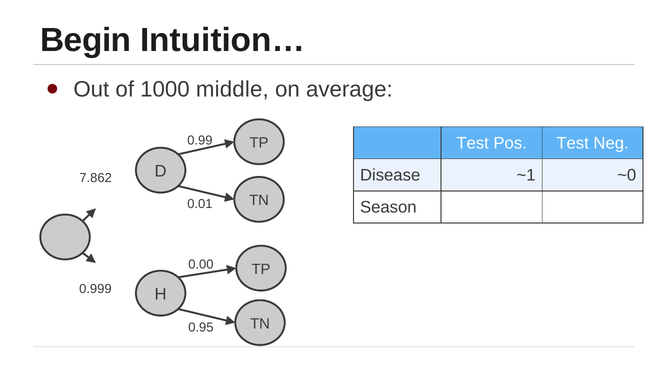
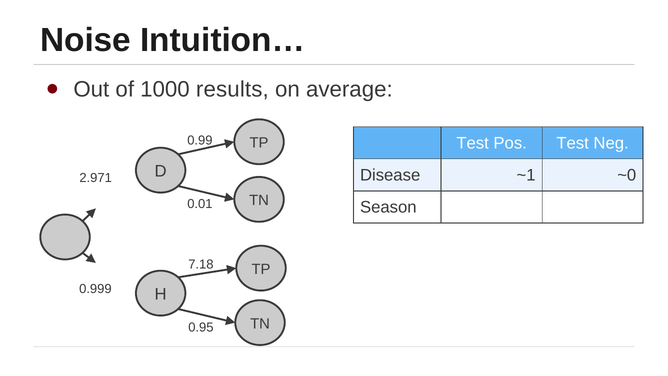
Begin: Begin -> Noise
middle: middle -> results
7.862: 7.862 -> 2.971
0.00: 0.00 -> 7.18
